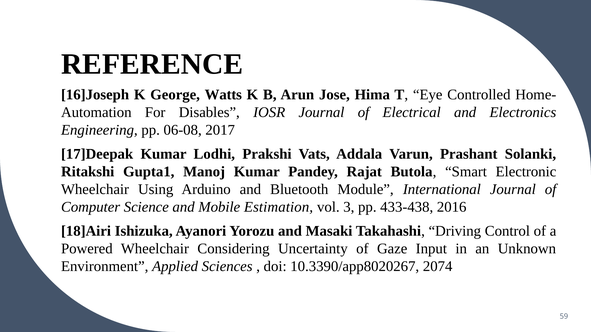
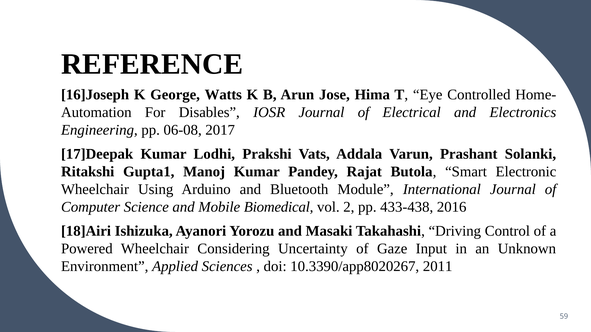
Estimation: Estimation -> Biomedical
3: 3 -> 2
2074: 2074 -> 2011
